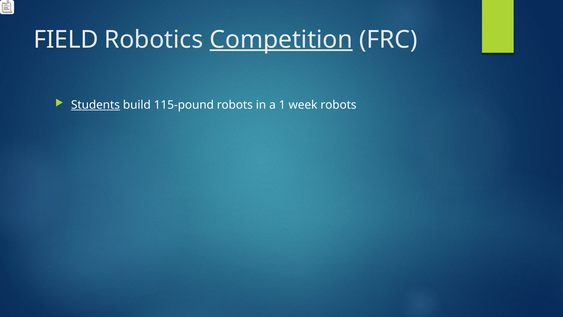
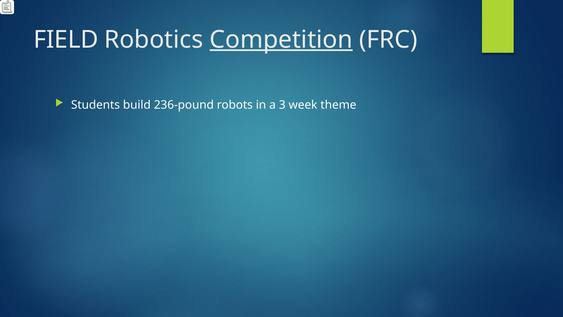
Students underline: present -> none
115-pound: 115-pound -> 236-pound
1: 1 -> 3
week robots: robots -> theme
